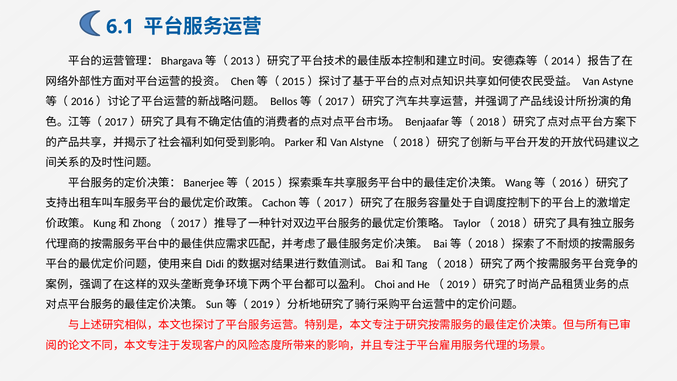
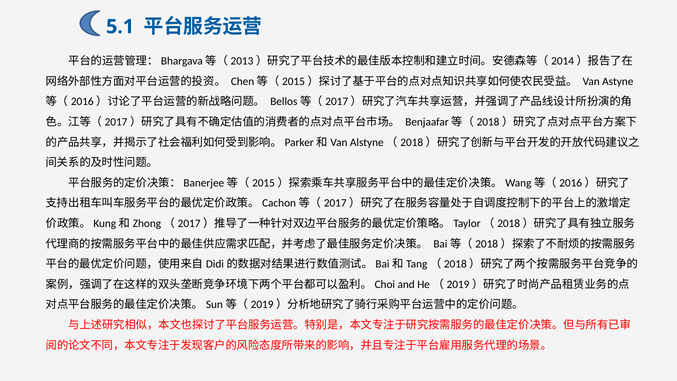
6.1: 6.1 -> 5.1
